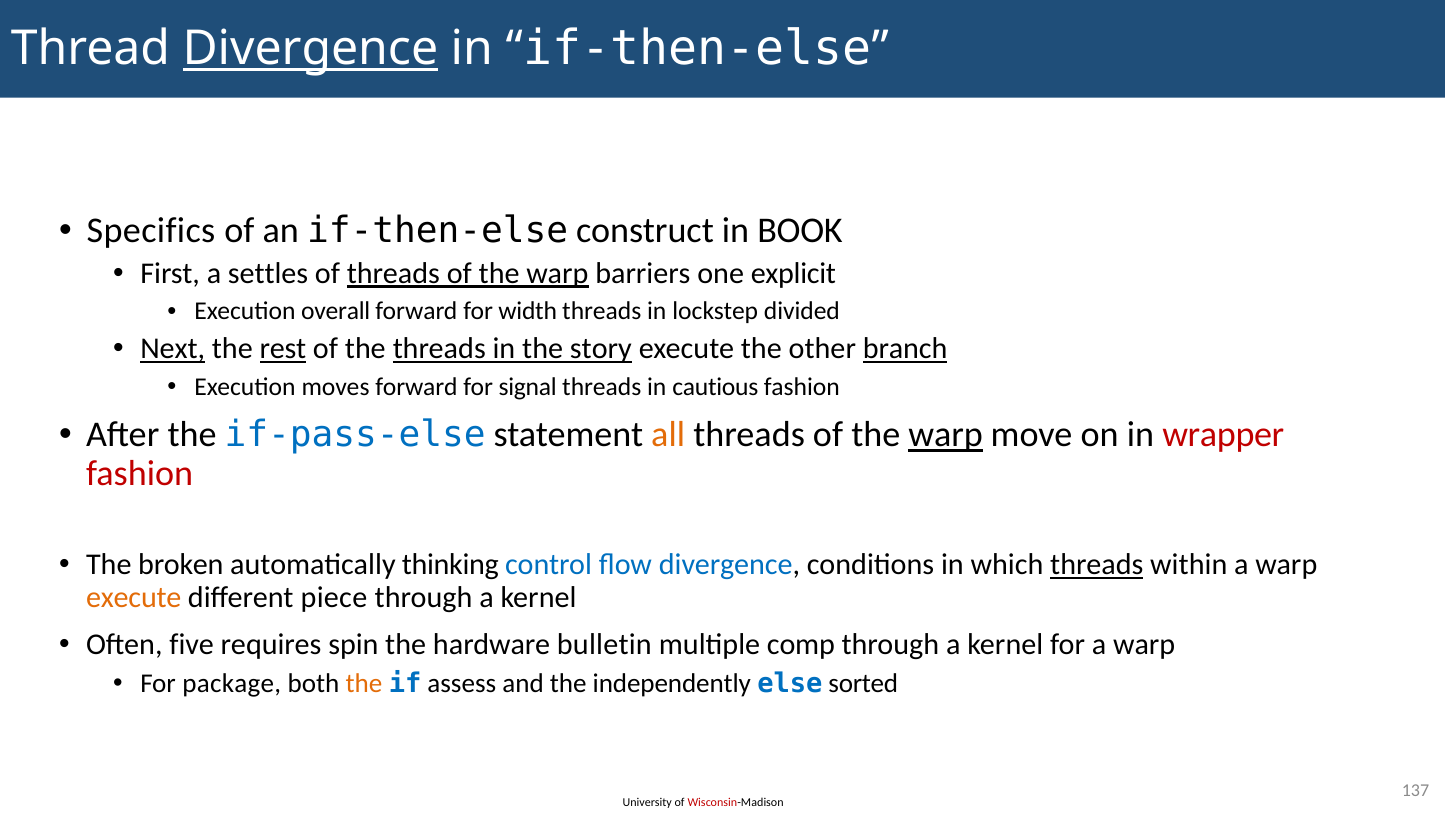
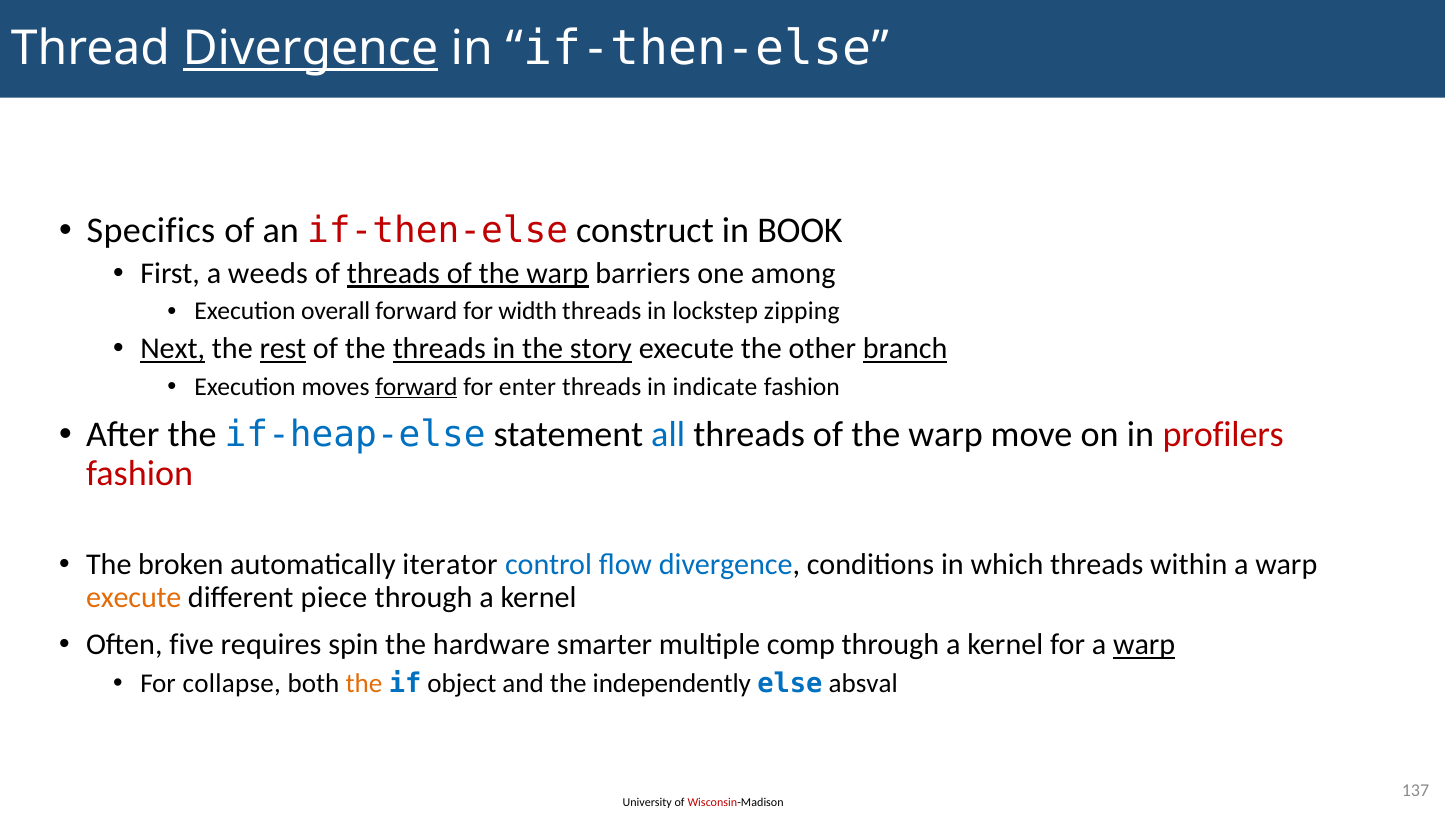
if-then-else at (438, 231) colour: black -> red
settles: settles -> weeds
explicit: explicit -> among
divided: divided -> zipping
forward at (416, 387) underline: none -> present
signal: signal -> enter
cautious: cautious -> indicate
if-pass-else: if-pass-else -> if-heap-else
all colour: orange -> blue
warp at (946, 435) underline: present -> none
wrapper: wrapper -> profilers
thinking: thinking -> iterator
threads at (1097, 565) underline: present -> none
bulletin: bulletin -> smarter
warp at (1144, 645) underline: none -> present
package: package -> collapse
assess: assess -> object
sorted: sorted -> absval
